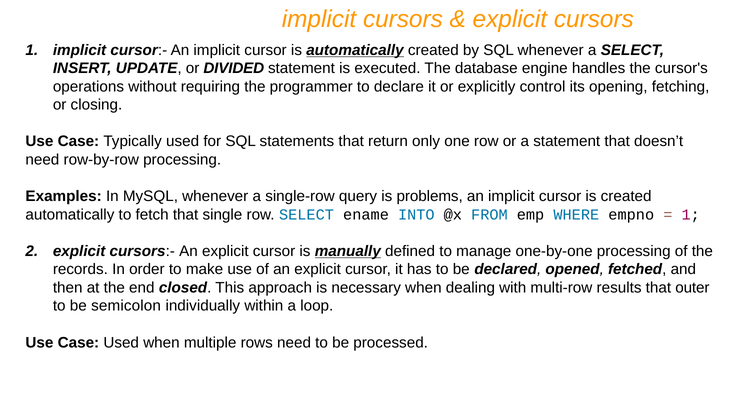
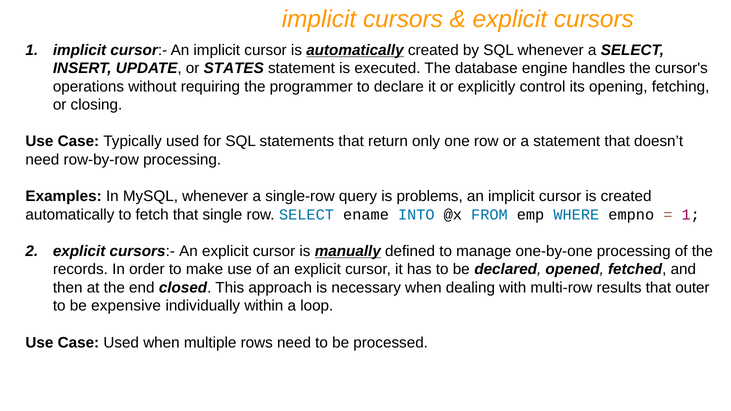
DIVIDED: DIVIDED -> STATES
semicolon: semicolon -> expensive
